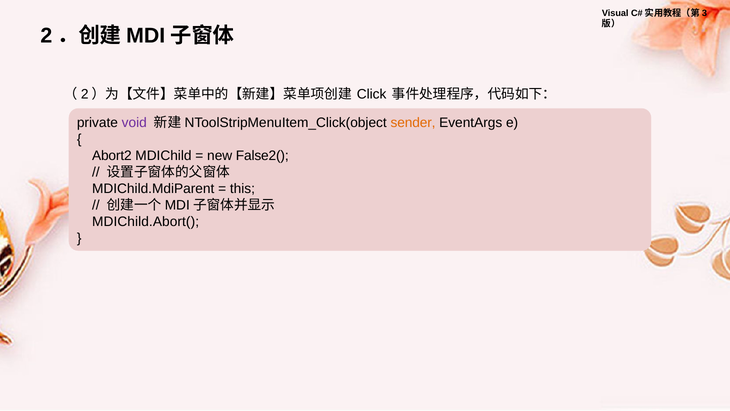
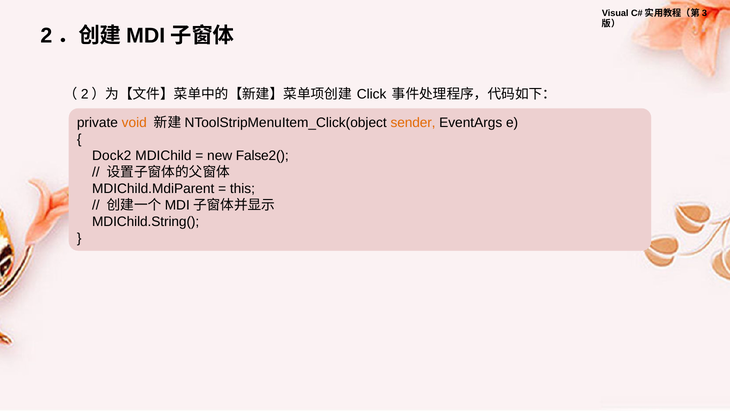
void colour: purple -> orange
Abort2: Abort2 -> Dock2
MDIChild.Abort(: MDIChild.Abort( -> MDIChild.String(
